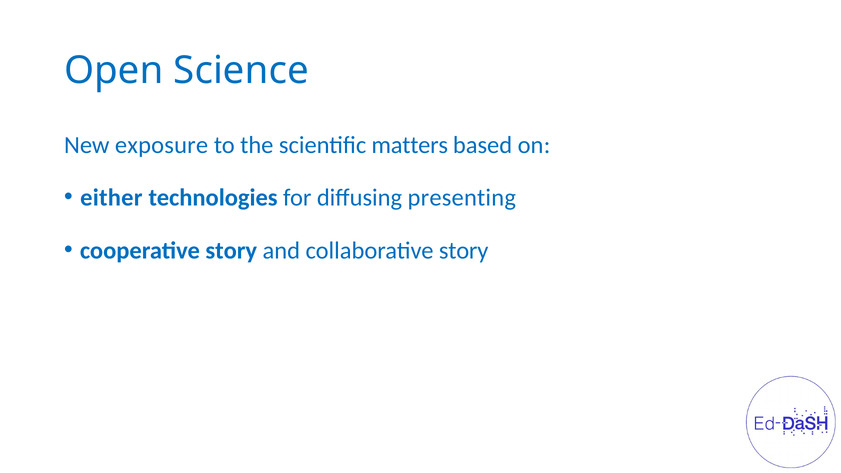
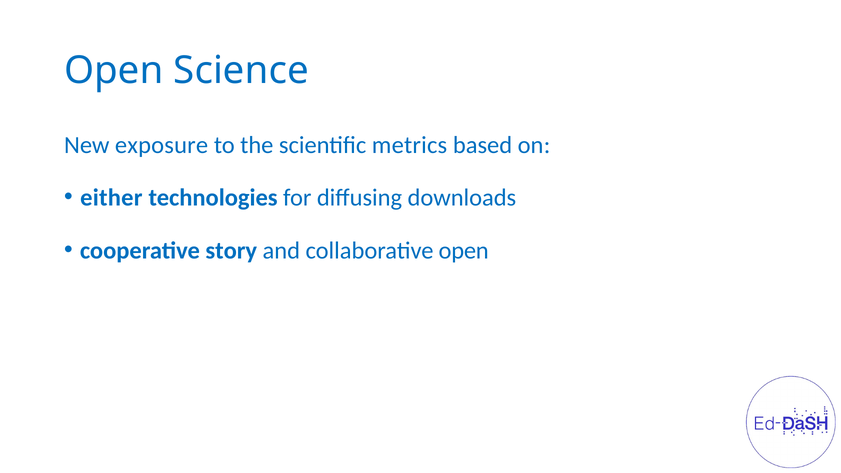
matters: matters -> metrics
presenting: presenting -> downloads
collaborative story: story -> open
